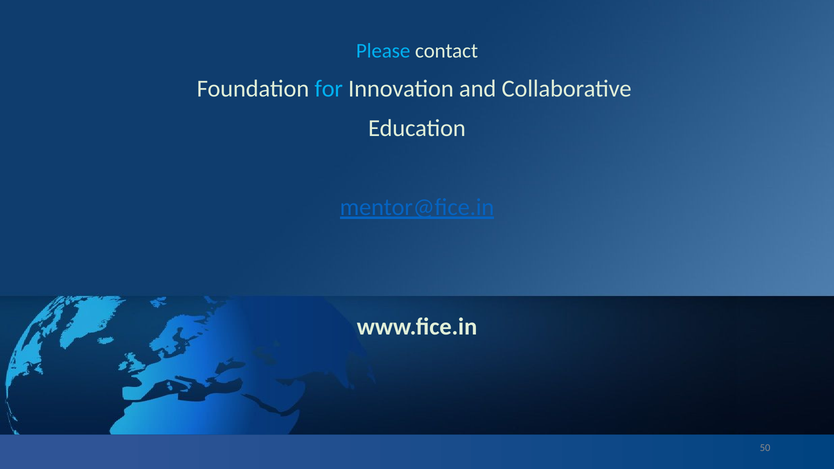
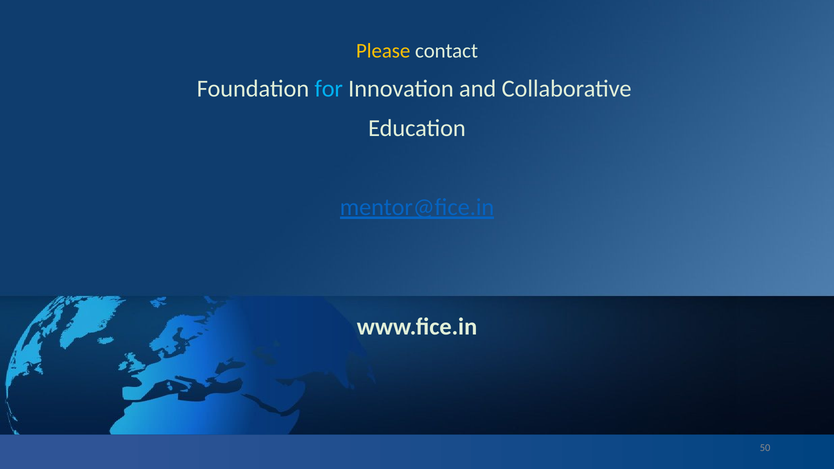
Please at (383, 51) colour: light blue -> yellow
